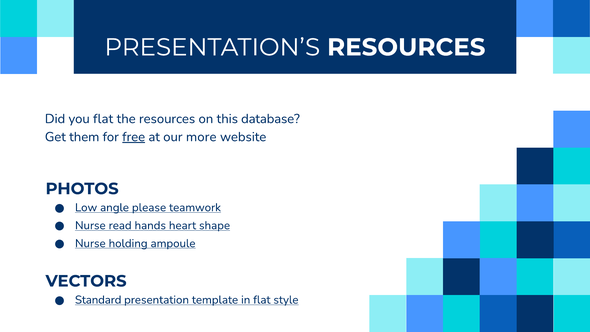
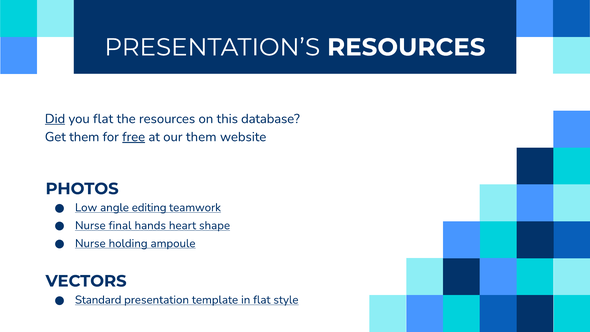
Did underline: none -> present
our more: more -> them
please: please -> editing
read: read -> final
